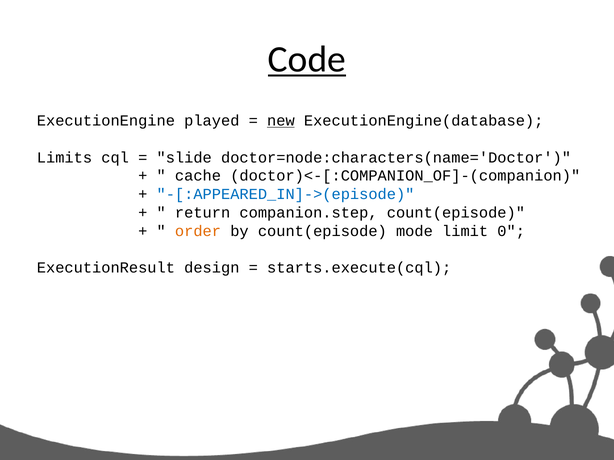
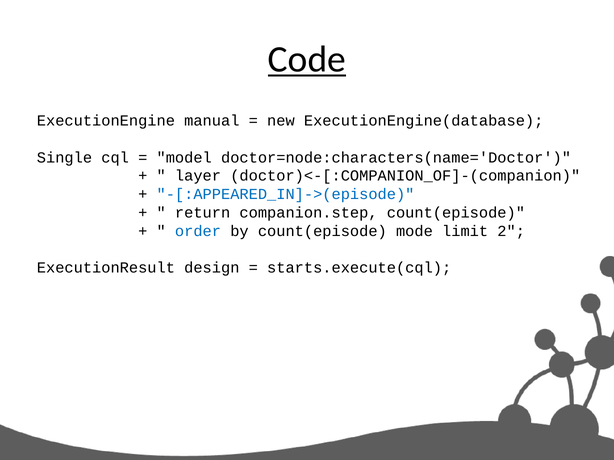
played: played -> manual
new underline: present -> none
Limits: Limits -> Single
slide: slide -> model
cache: cache -> layer
order colour: orange -> blue
0: 0 -> 2
